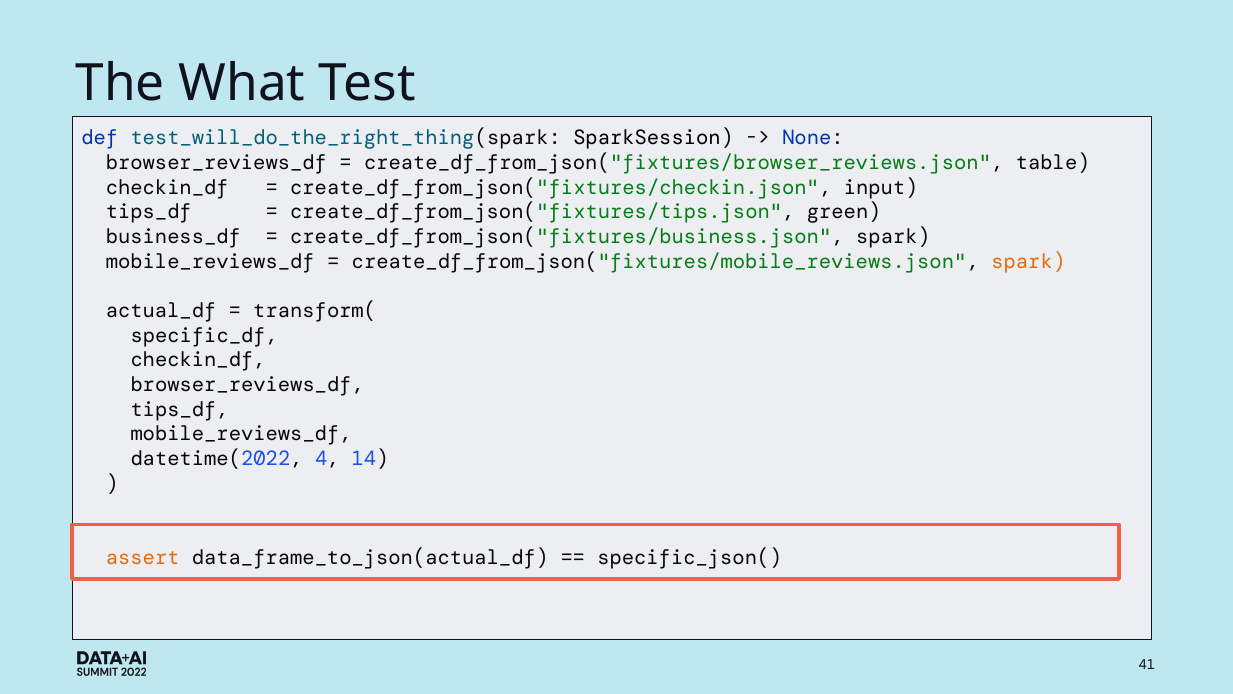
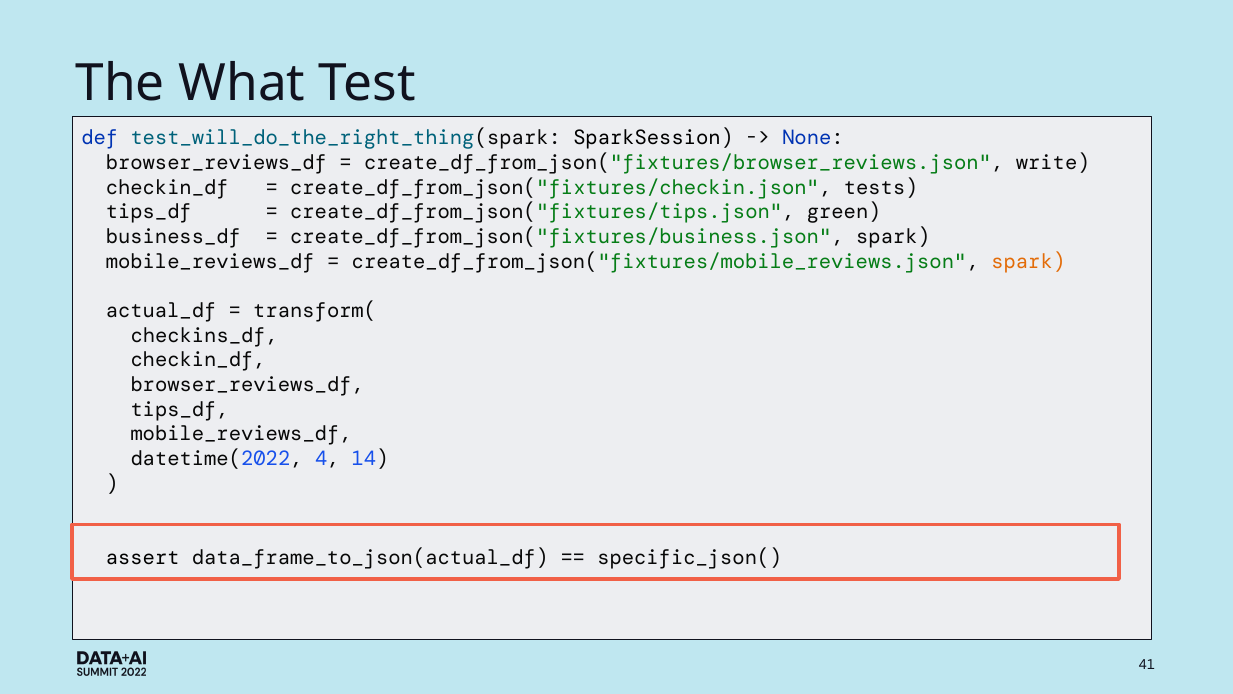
table: table -> write
input: input -> tests
specific_df: specific_df -> checkins_df
assert colour: orange -> black
